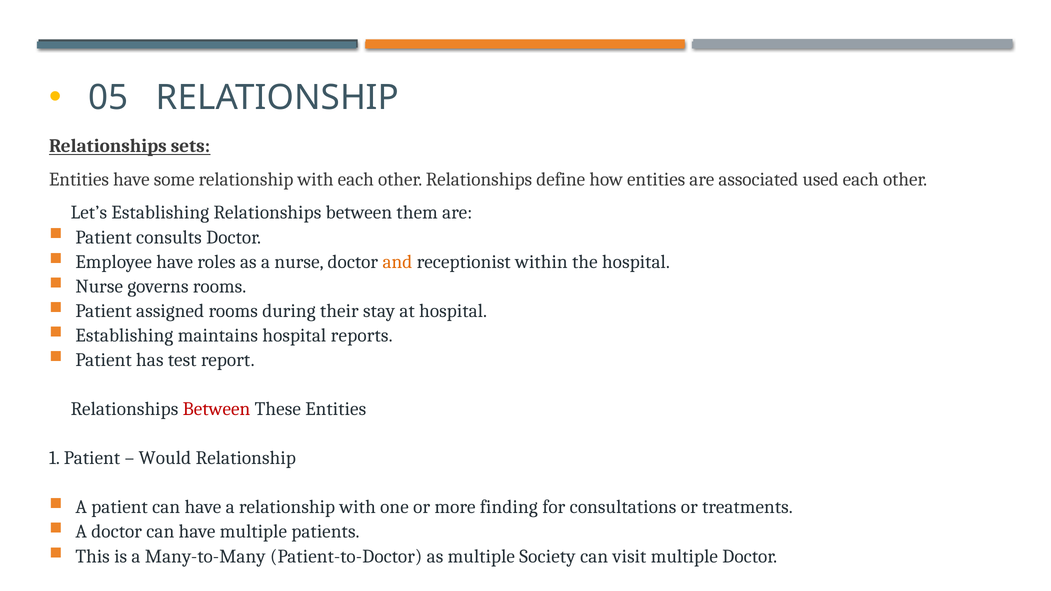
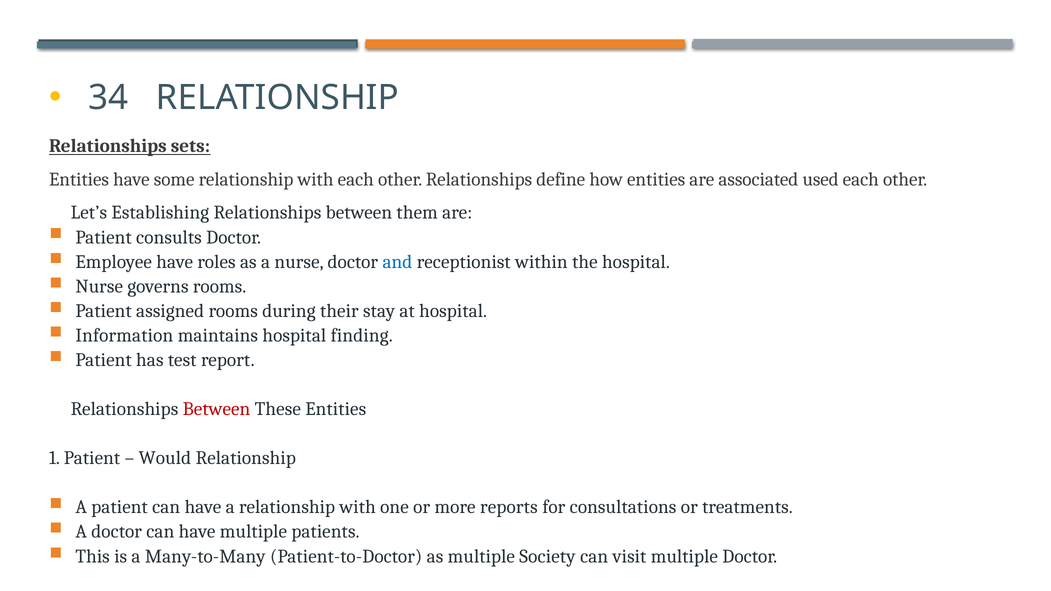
05: 05 -> 34
and colour: orange -> blue
Establishing at (124, 335): Establishing -> Information
reports: reports -> finding
finding: finding -> reports
